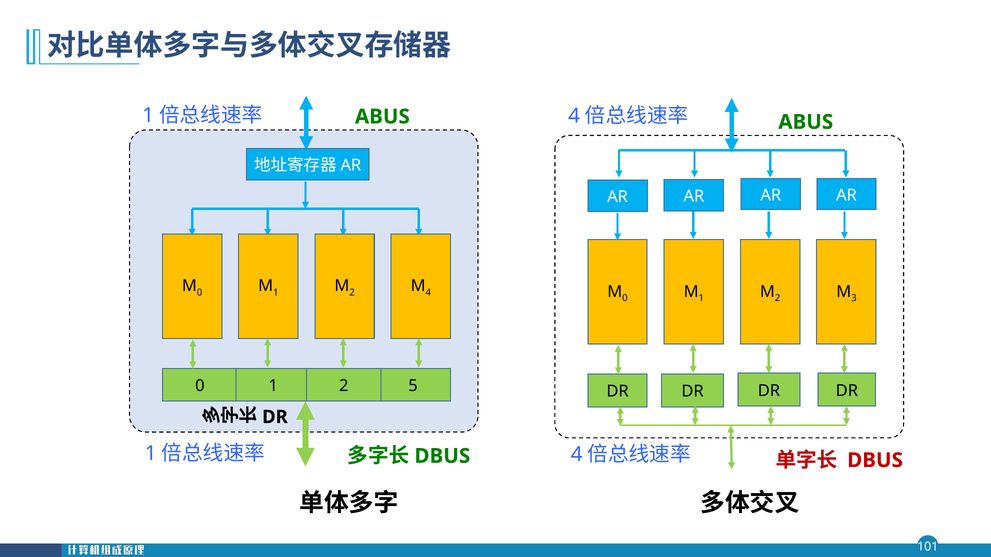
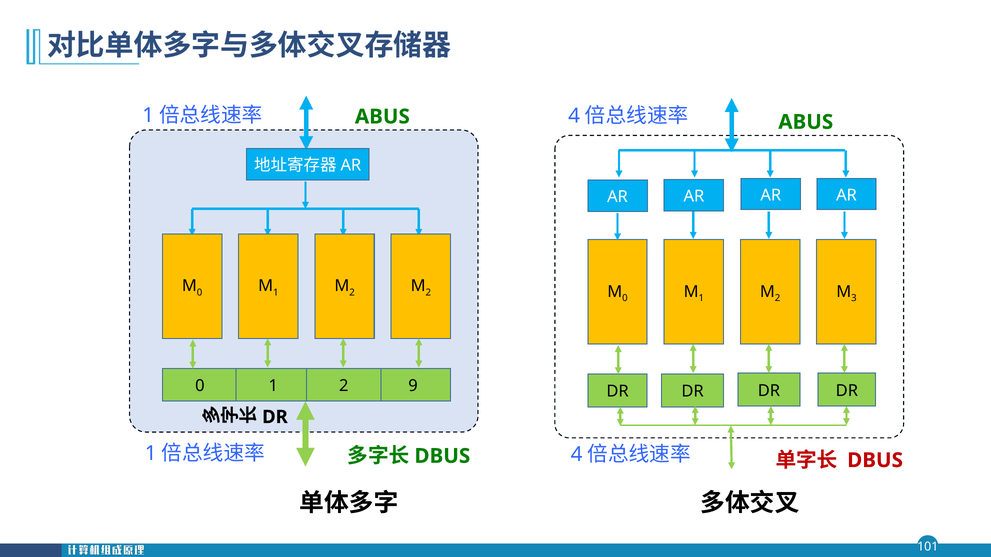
4 at (428, 293): 4 -> 2
5: 5 -> 9
